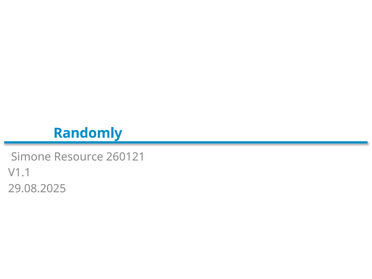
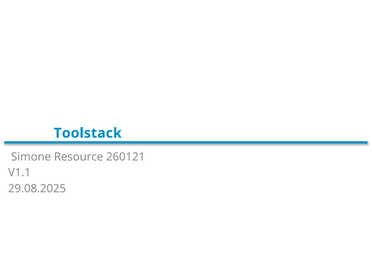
Randomly: Randomly -> Toolstack
